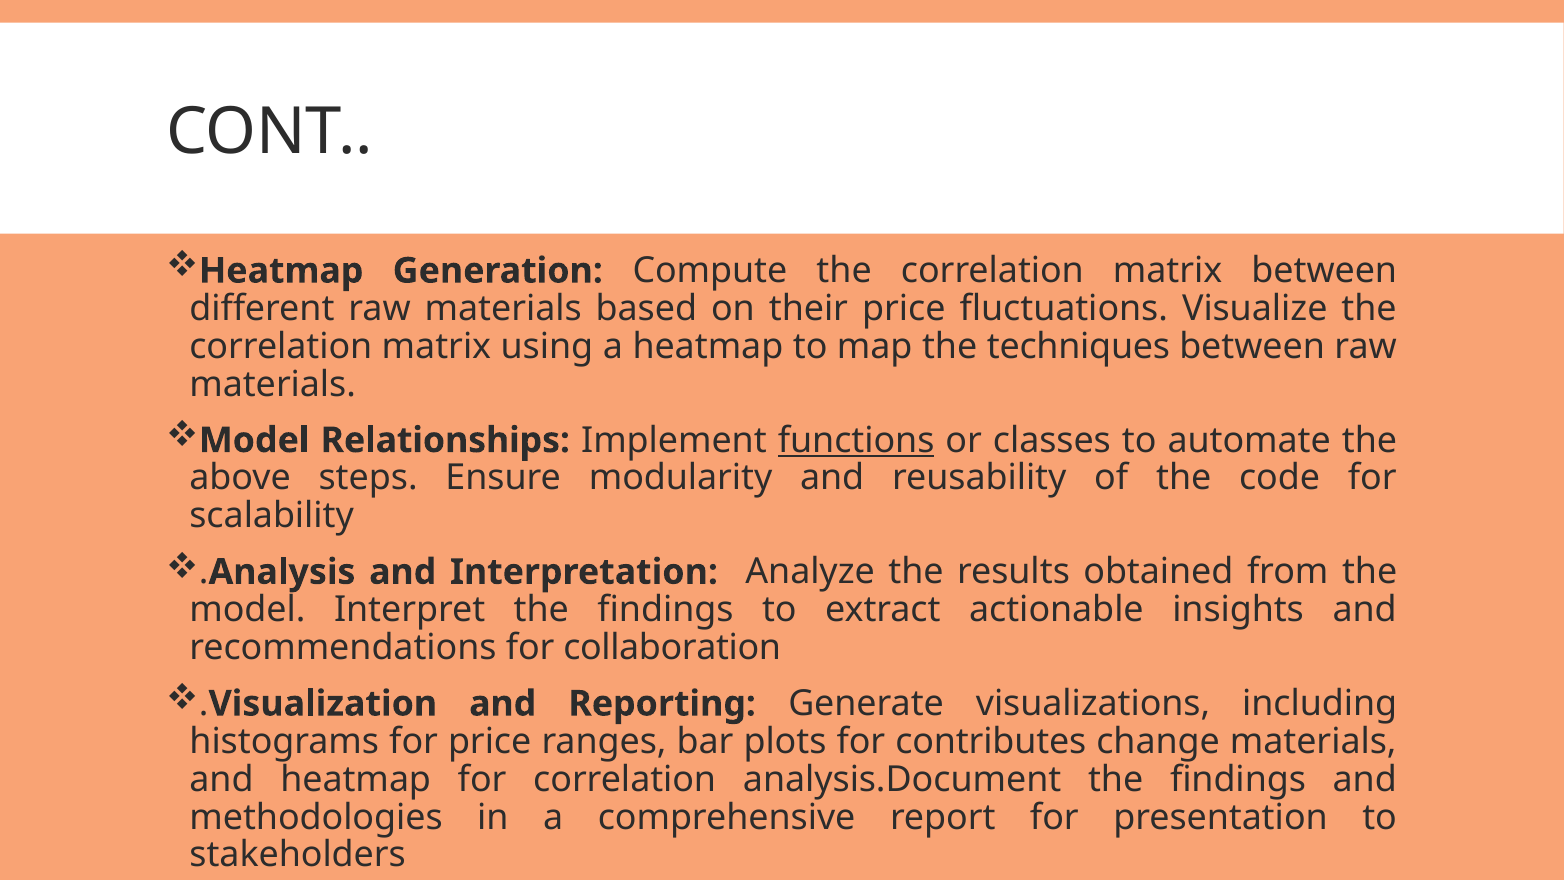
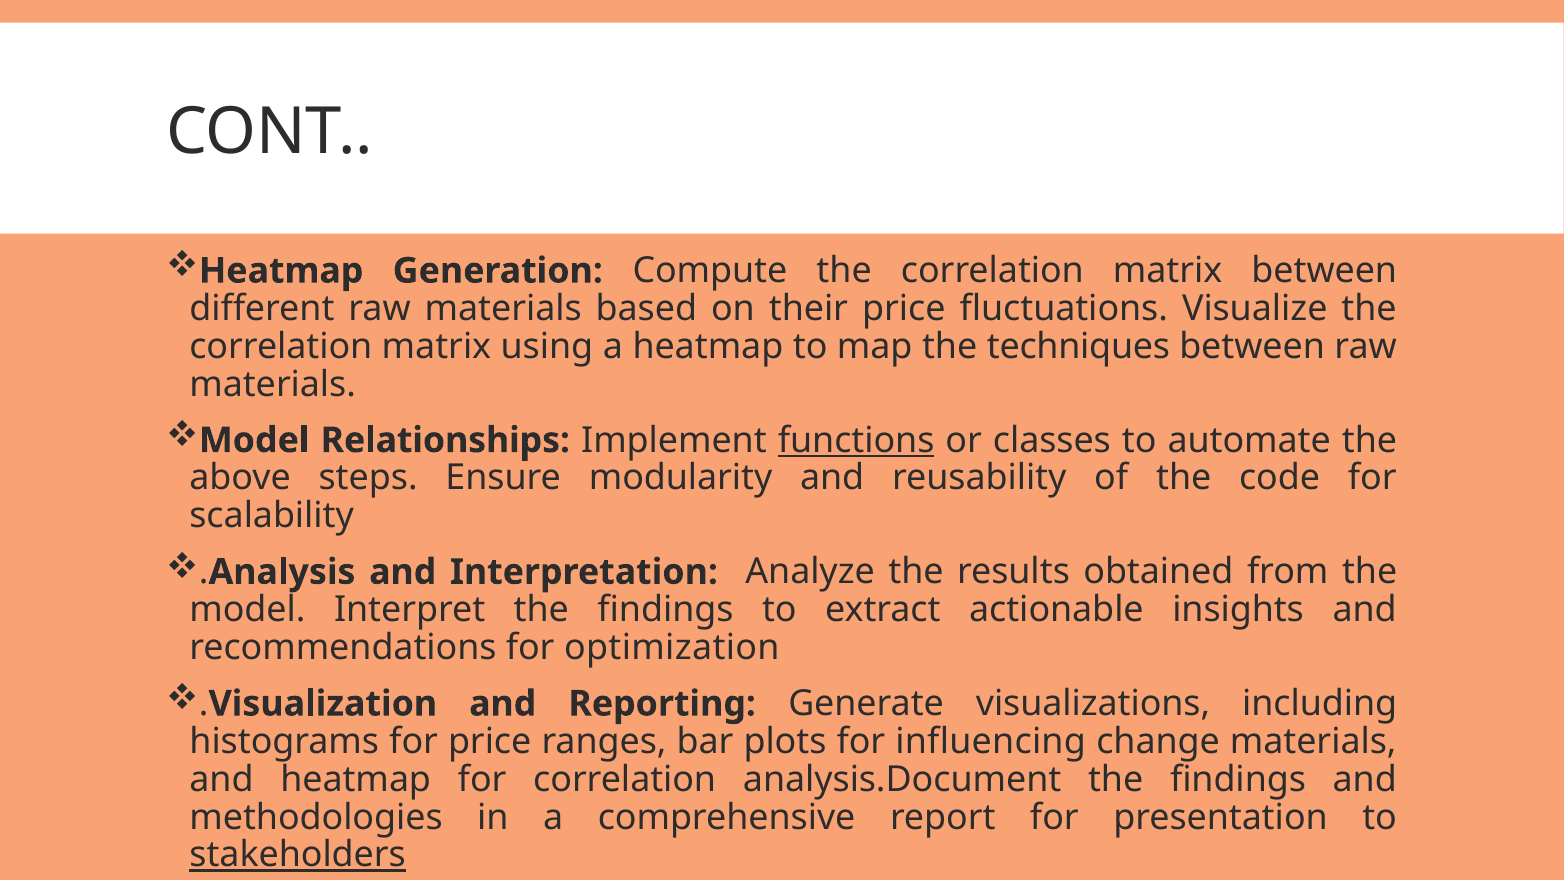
collaboration: collaboration -> optimization
contributes: contributes -> influencing
stakeholders underline: none -> present
